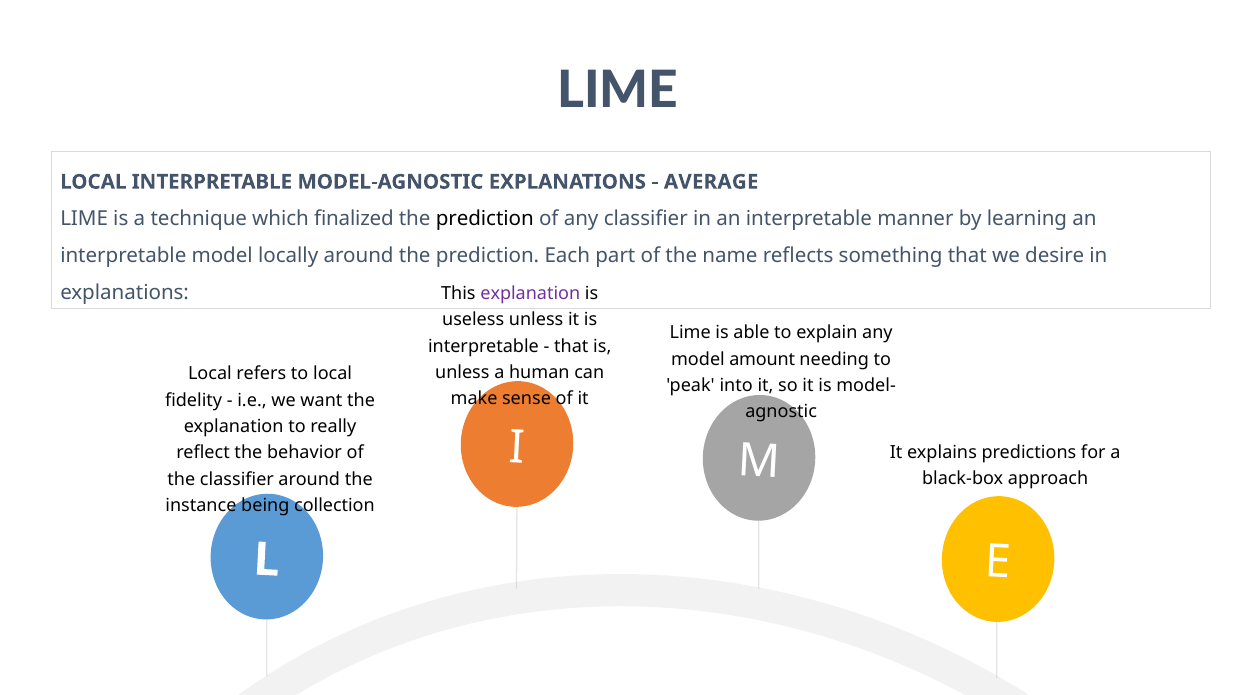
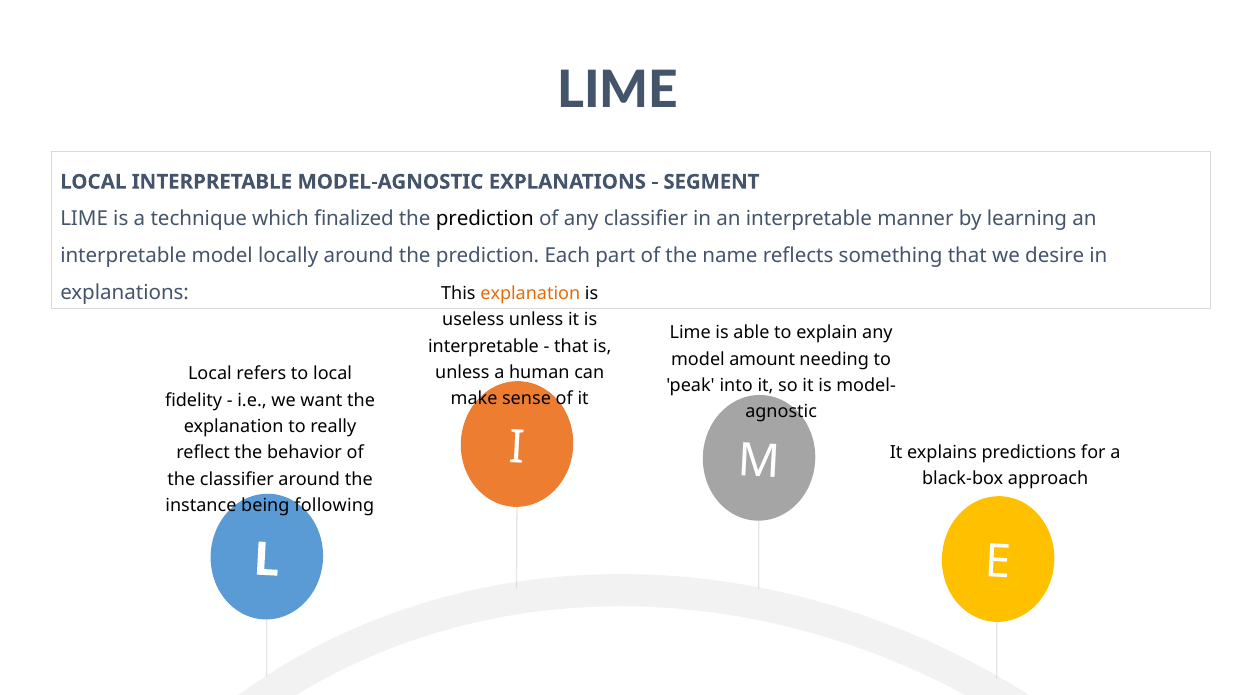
AVERAGE: AVERAGE -> SEGMENT
explanation at (530, 294) colour: purple -> orange
collection: collection -> following
